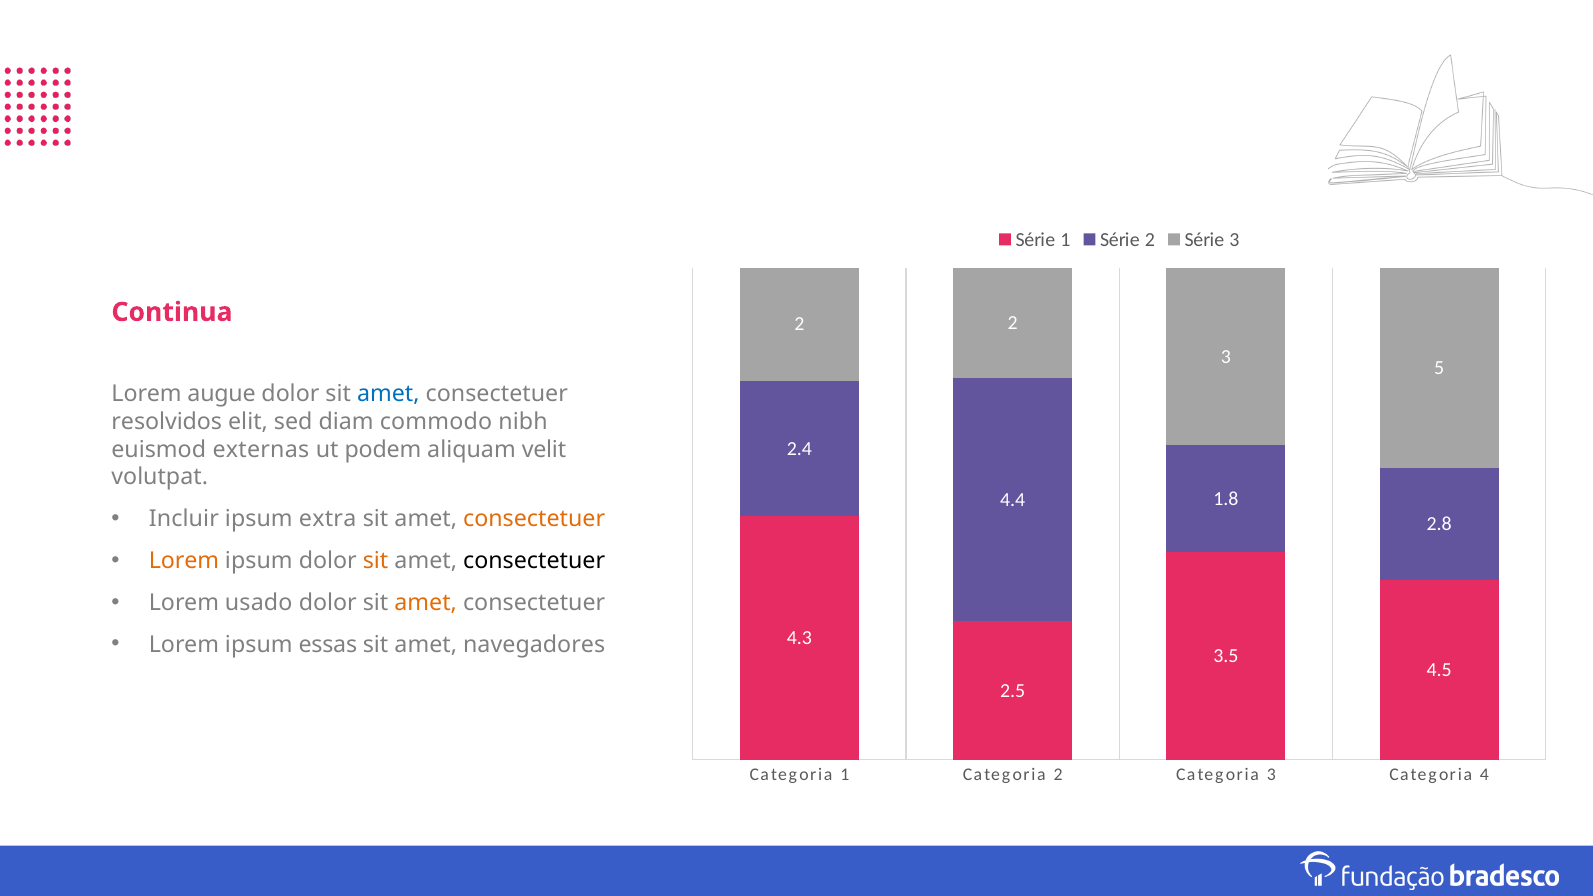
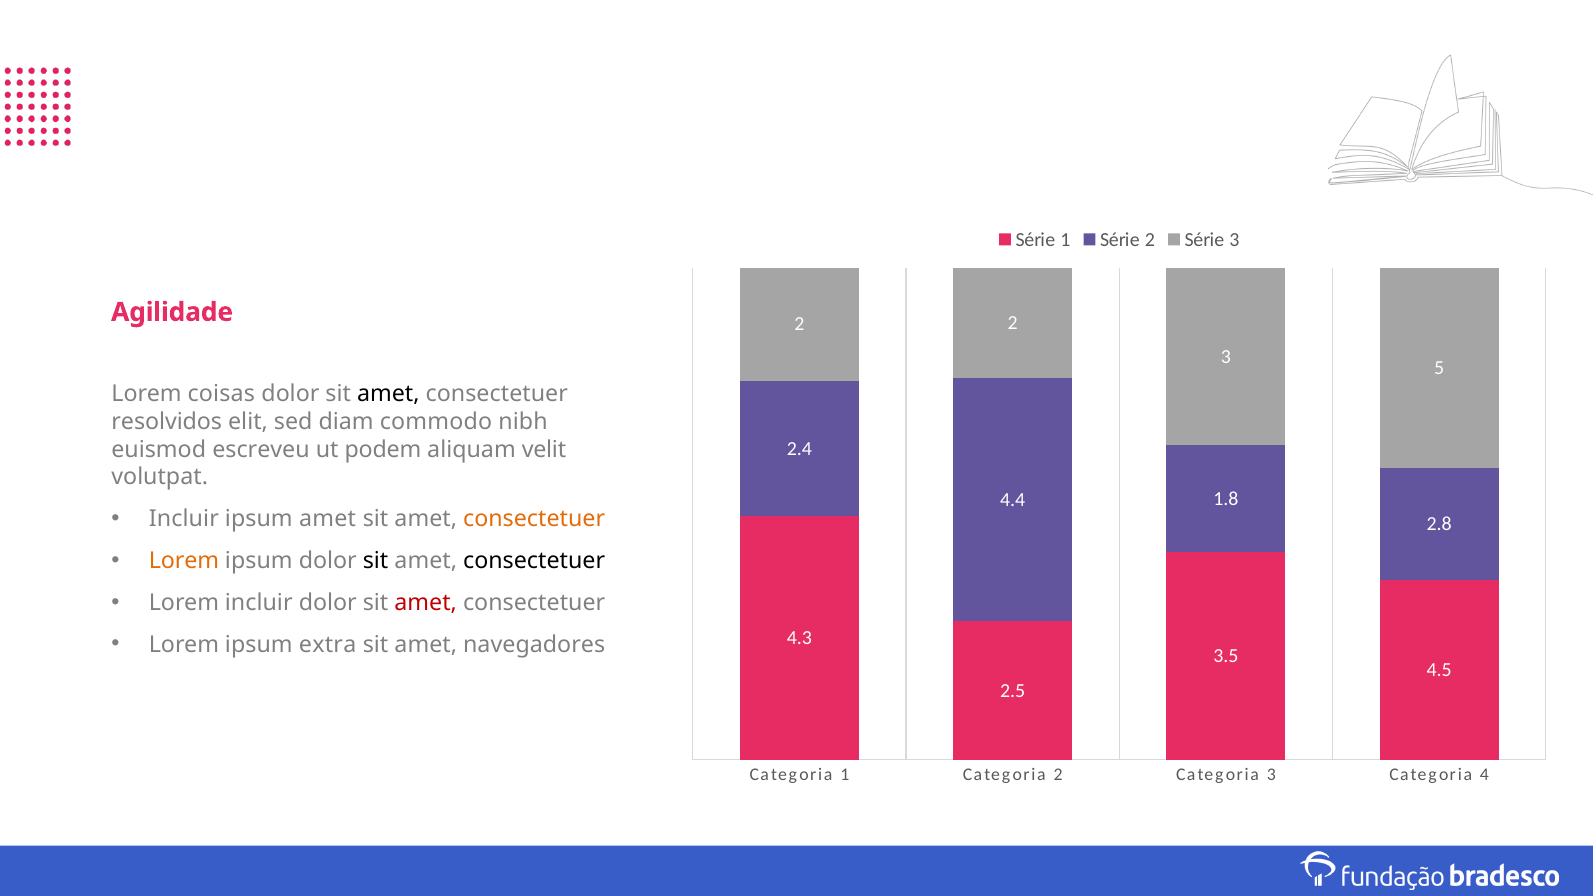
Continua: Continua -> Agilidade
augue: augue -> coisas
amet at (388, 394) colour: blue -> black
externas: externas -> escreveu
ipsum extra: extra -> amet
sit at (376, 561) colour: orange -> black
Lorem usado: usado -> incluir
amet at (426, 603) colour: orange -> red
essas: essas -> extra
